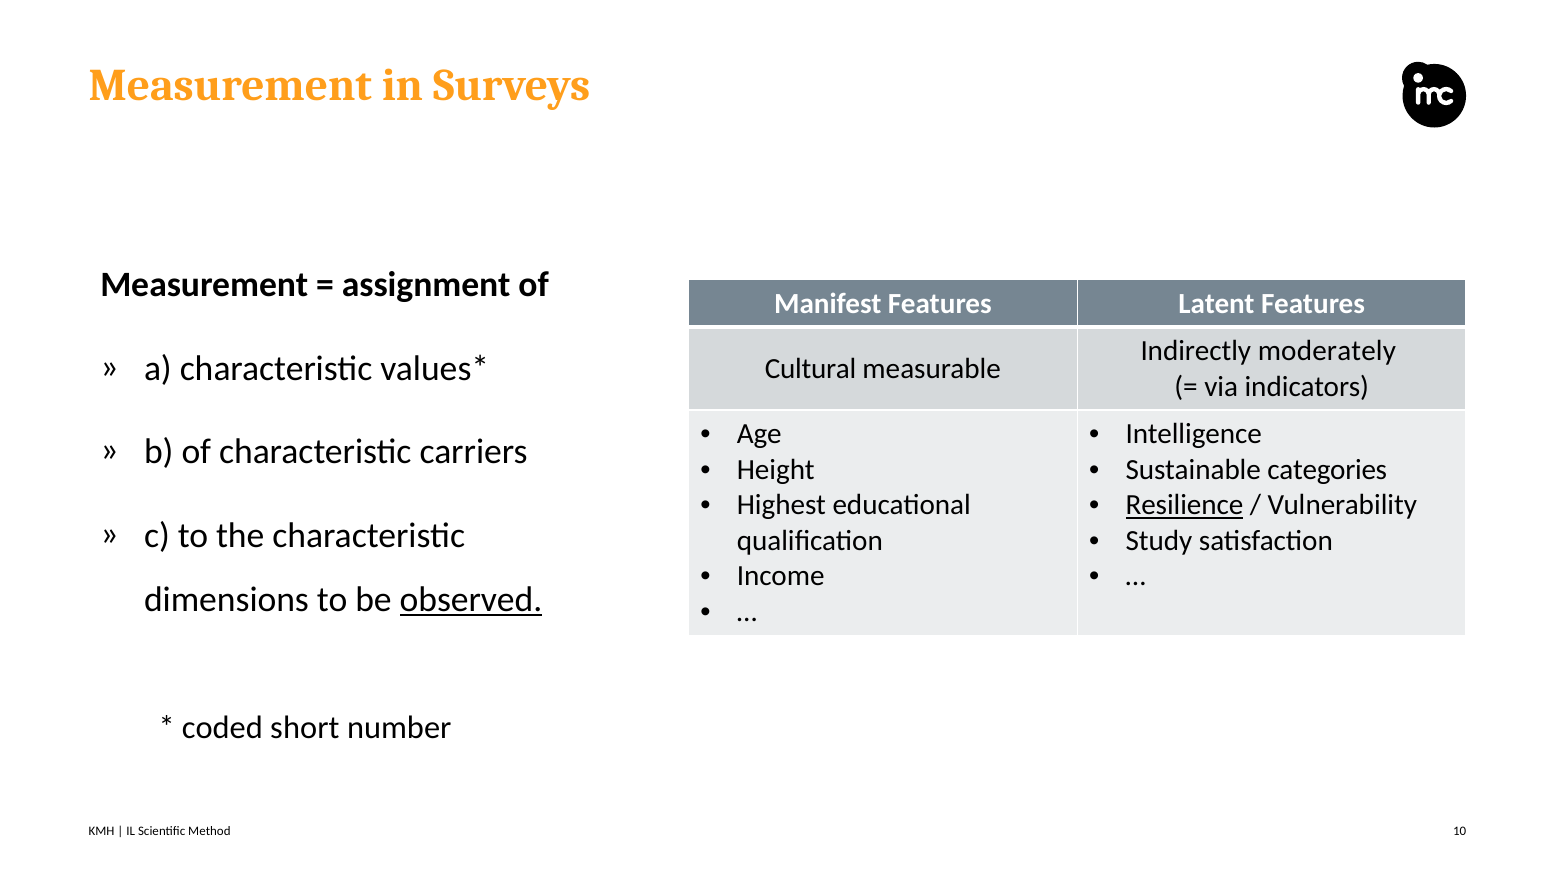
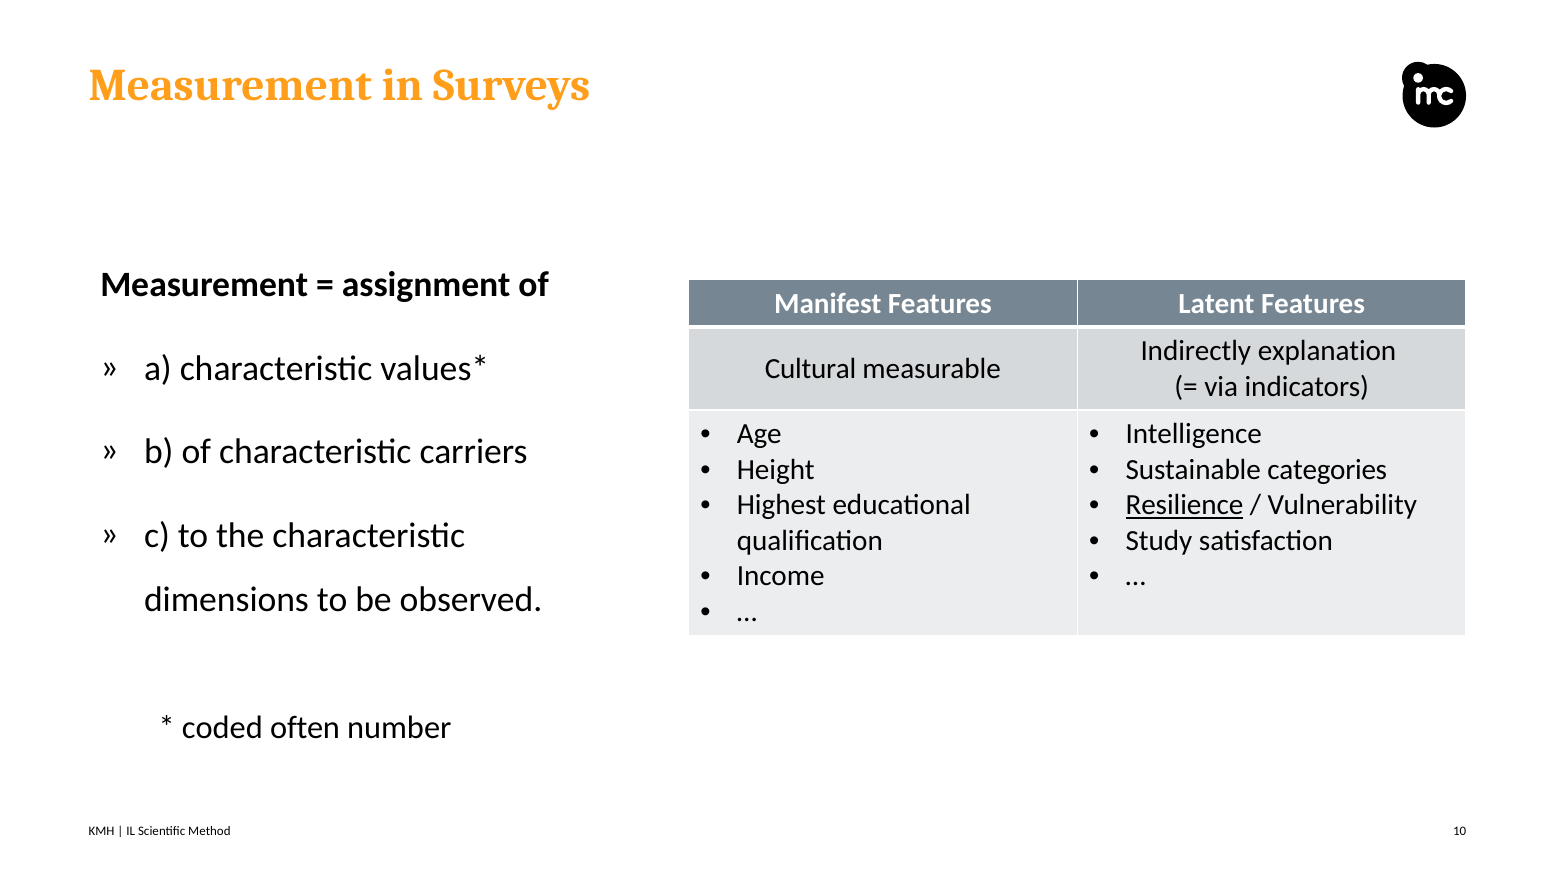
moderately: moderately -> explanation
observed underline: present -> none
short: short -> often
